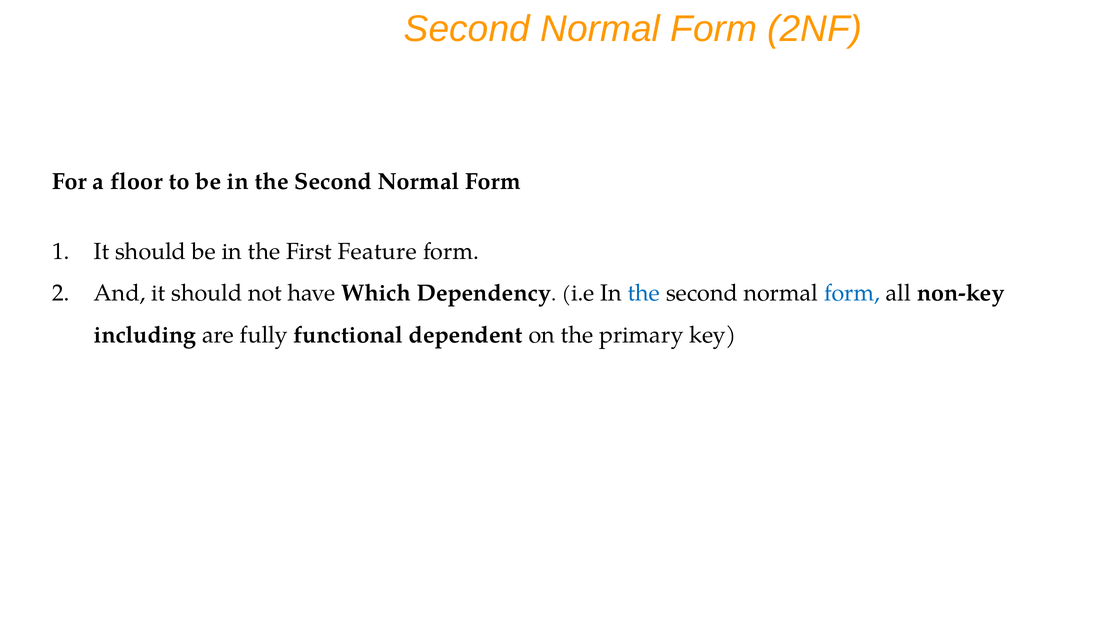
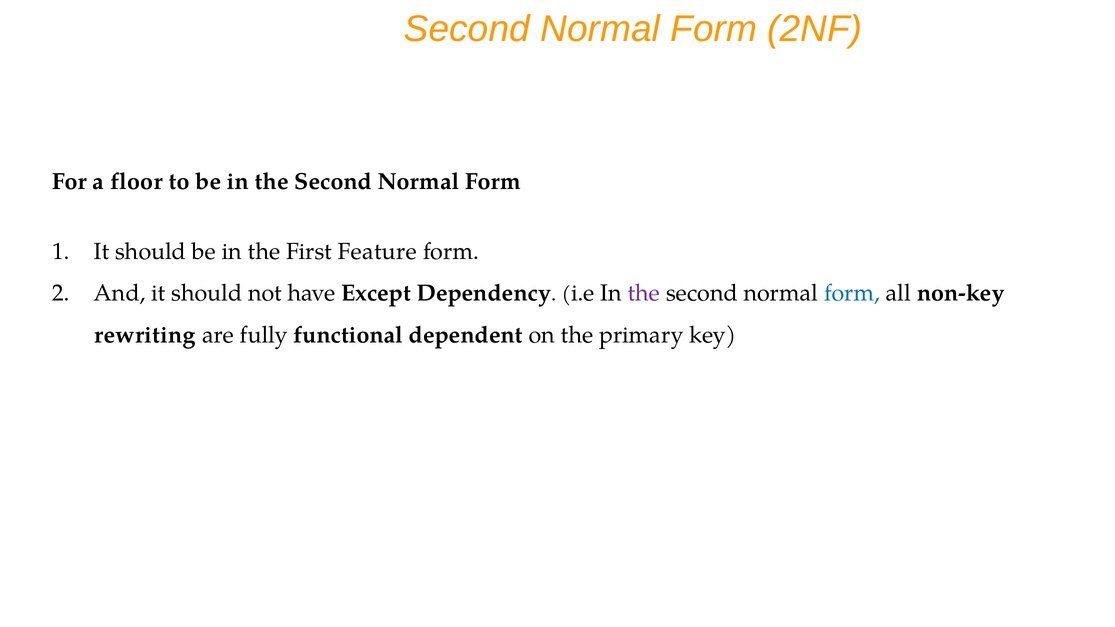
Which: Which -> Except
the at (644, 293) colour: blue -> purple
including: including -> rewriting
